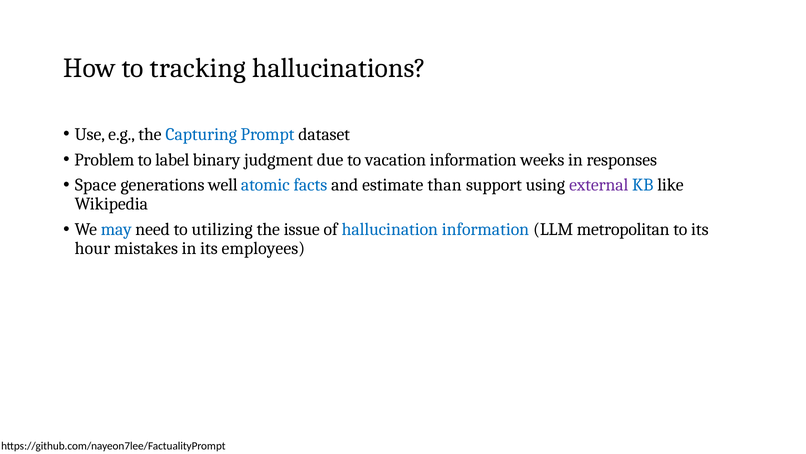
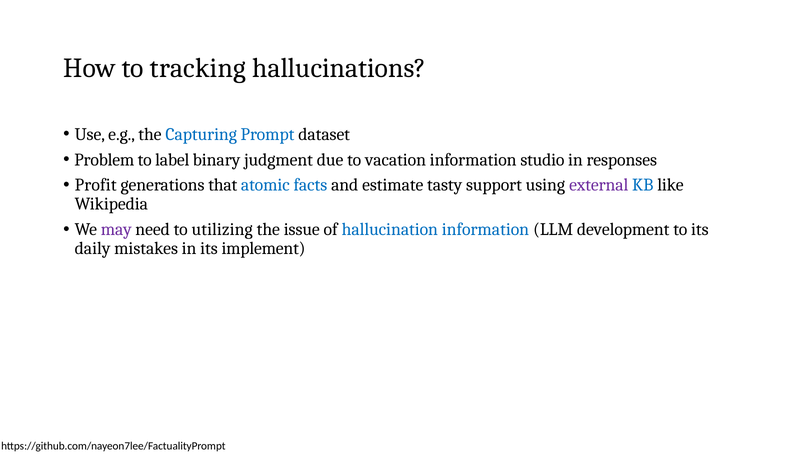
weeks: weeks -> studio
Space: Space -> Profit
well: well -> that
than: than -> tasty
may colour: blue -> purple
metropolitan: metropolitan -> development
hour: hour -> daily
employees: employees -> implement
